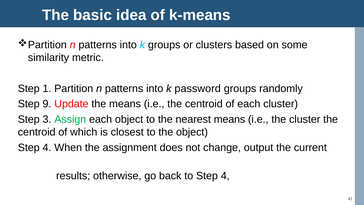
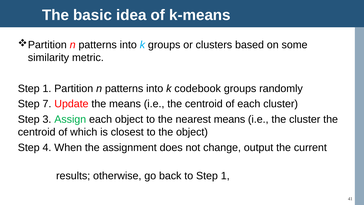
password: password -> codebook
9: 9 -> 7
to Step 4: 4 -> 1
